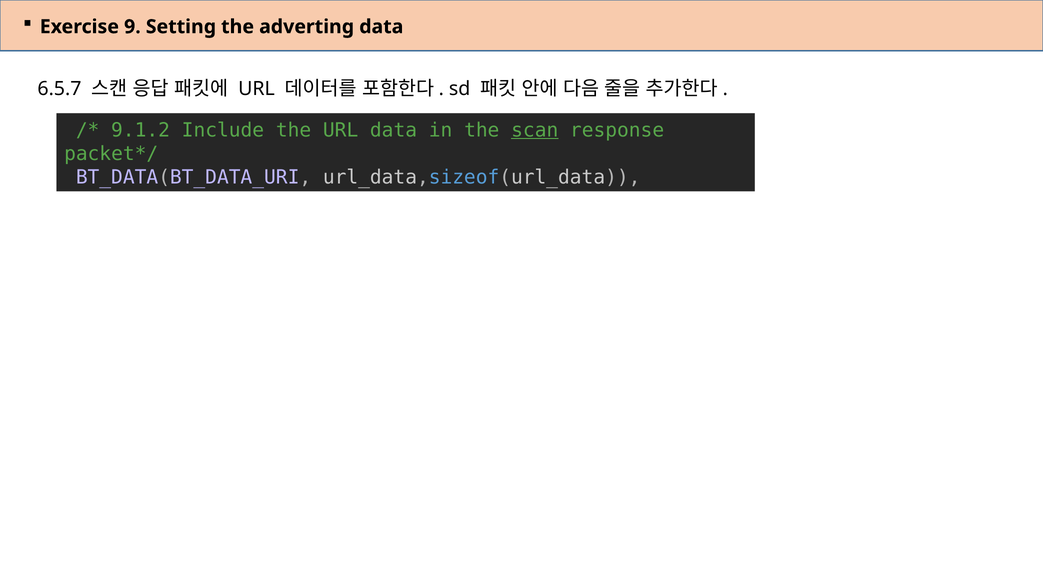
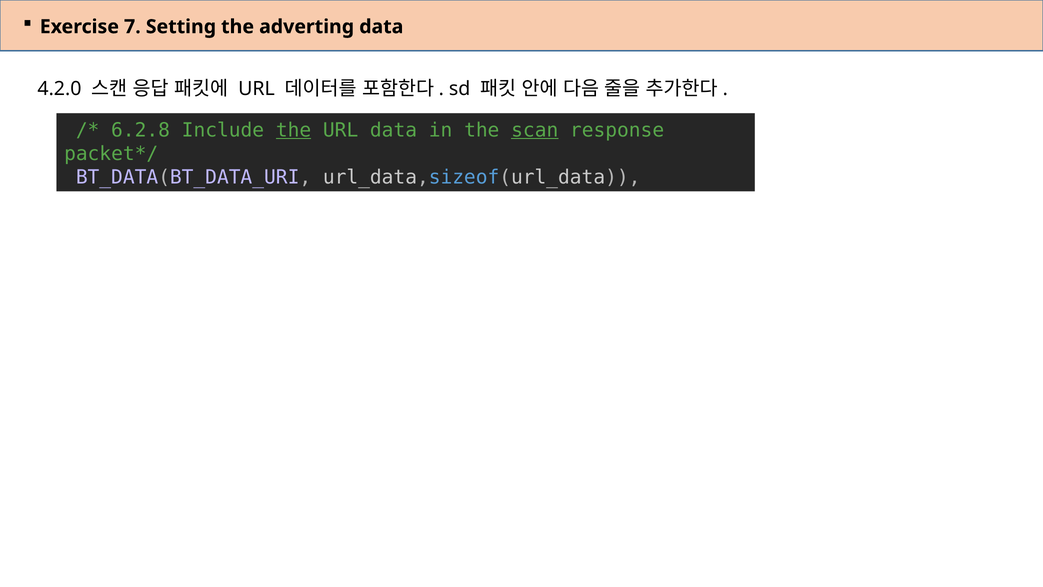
9: 9 -> 7
6.5.7: 6.5.7 -> 4.2.0
9.1.2: 9.1.2 -> 6.2.8
the at (294, 130) underline: none -> present
